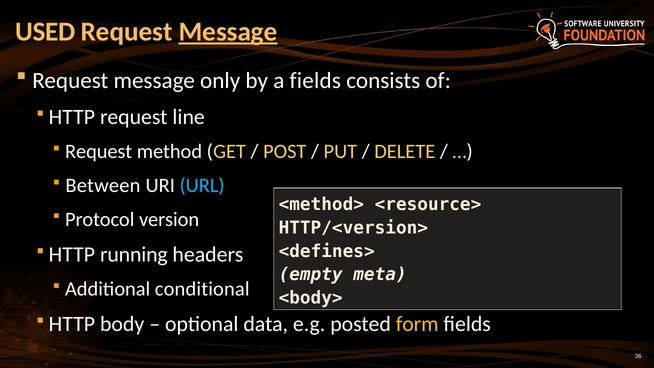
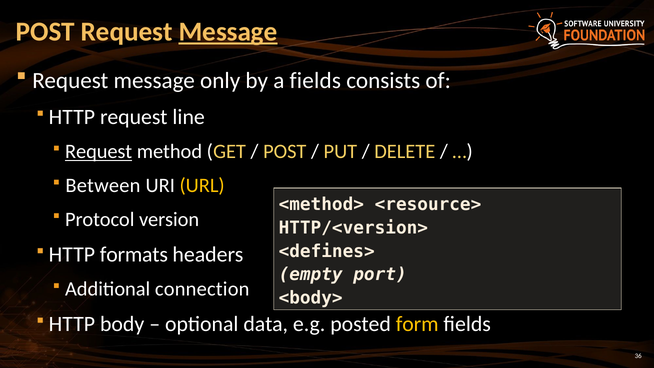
USED at (46, 32): USED -> POST
Request at (99, 152) underline: none -> present
URL colour: light blue -> yellow
running: running -> formats
meta: meta -> port
conditional: conditional -> connection
